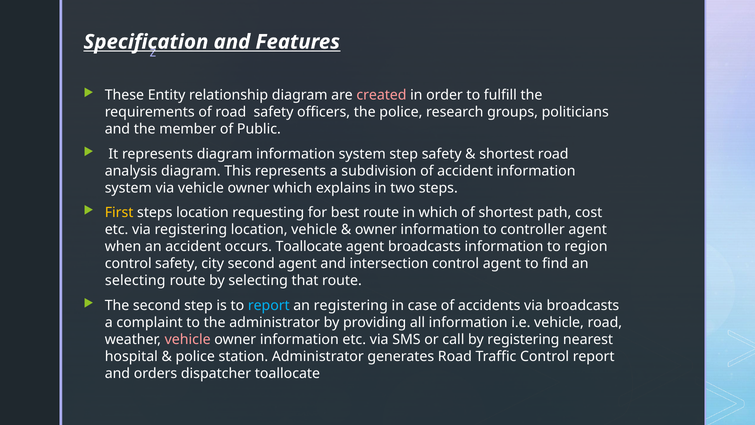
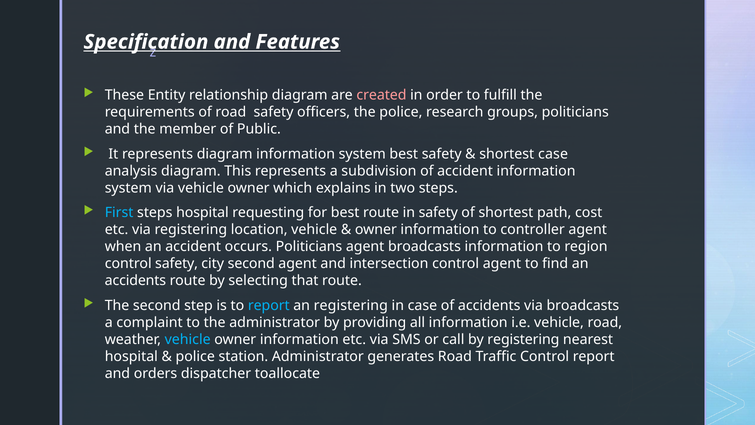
system step: step -> best
shortest road: road -> case
First colour: yellow -> light blue
steps location: location -> hospital
in which: which -> safety
occurs Toallocate: Toallocate -> Politicians
selecting at (135, 281): selecting -> accidents
vehicle at (188, 339) colour: pink -> light blue
